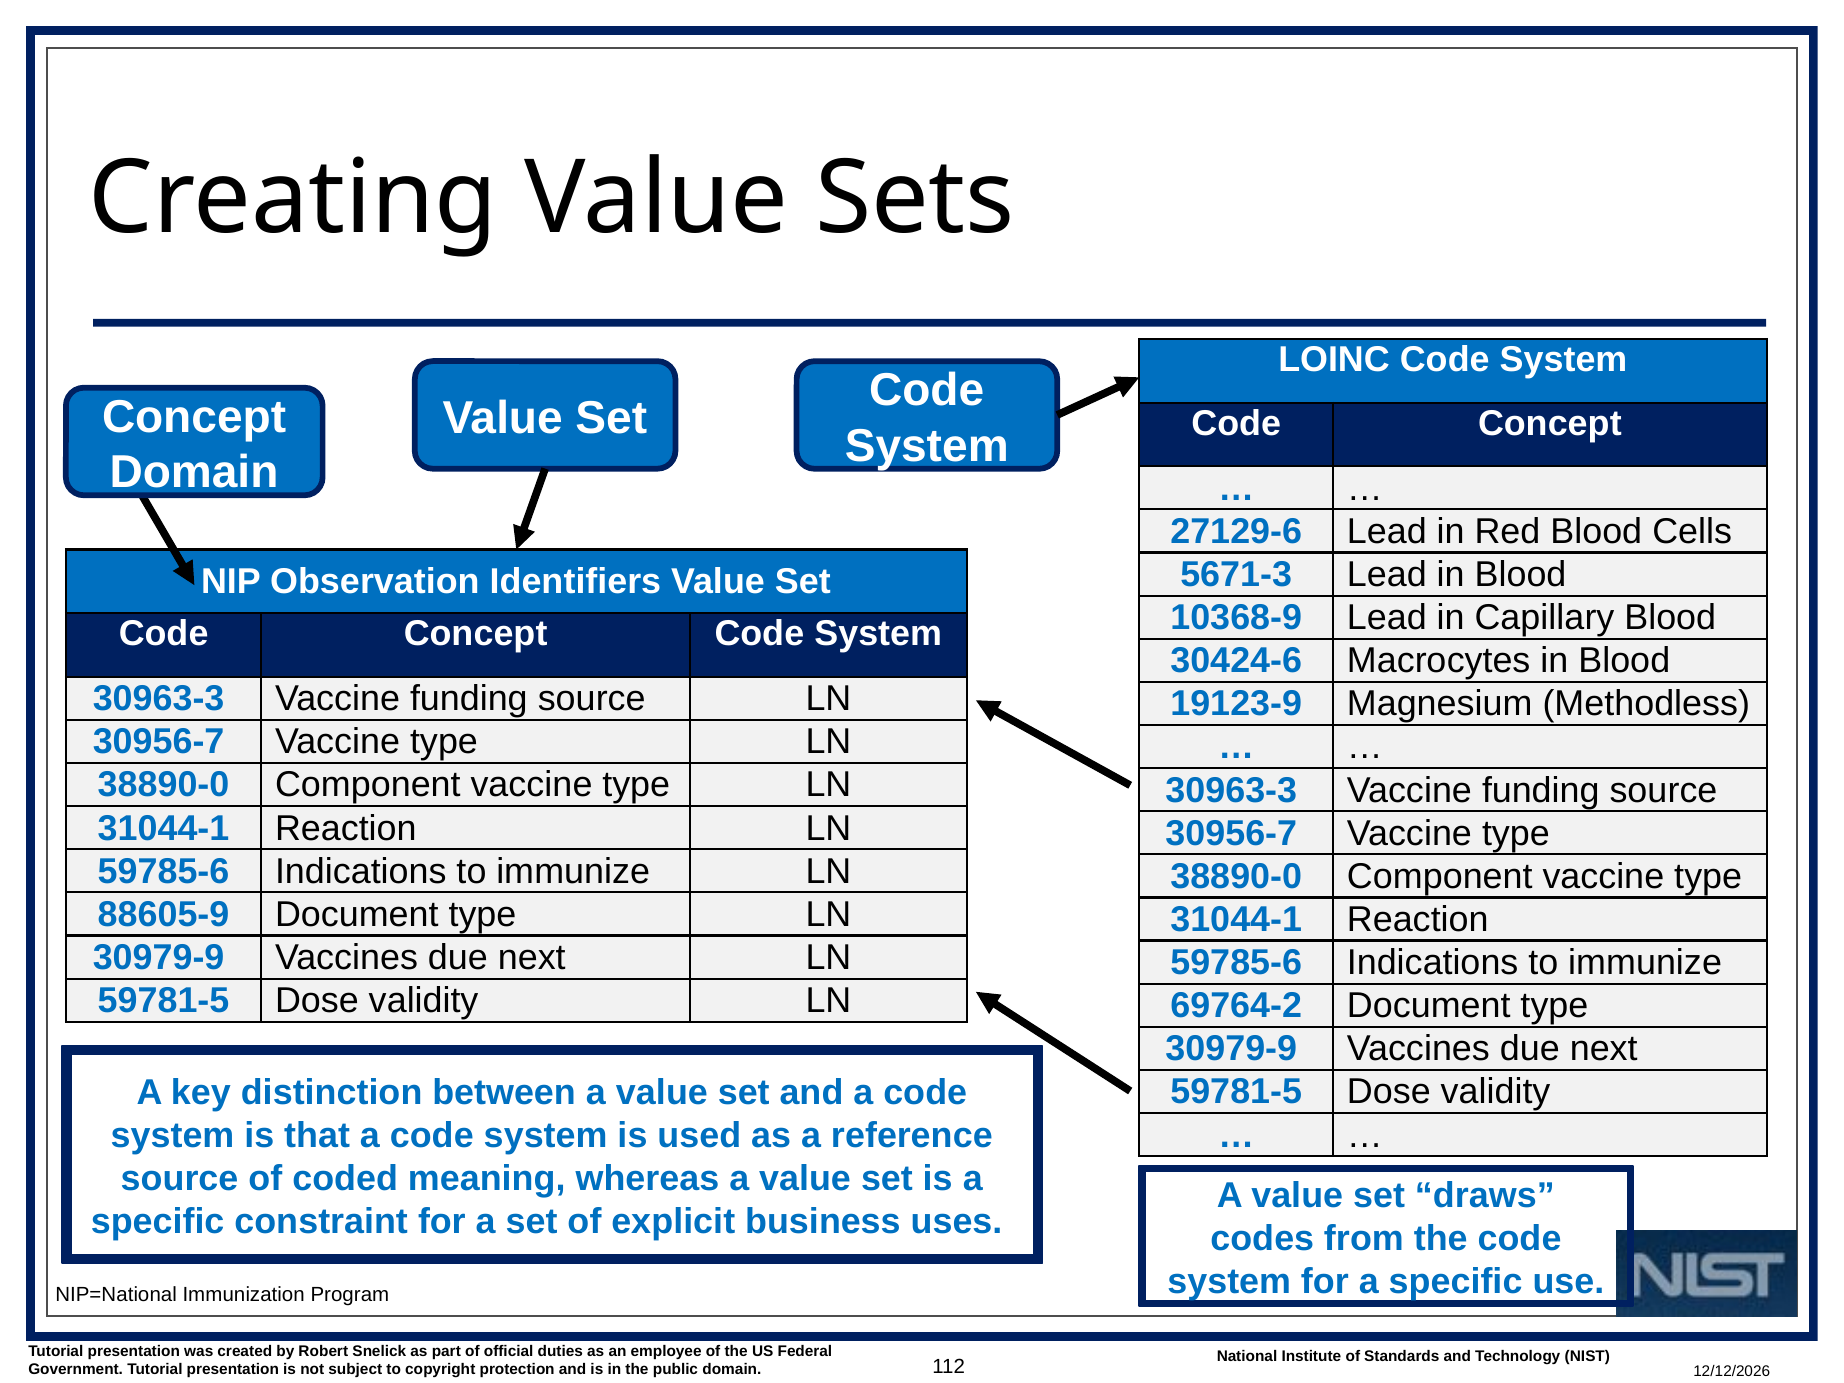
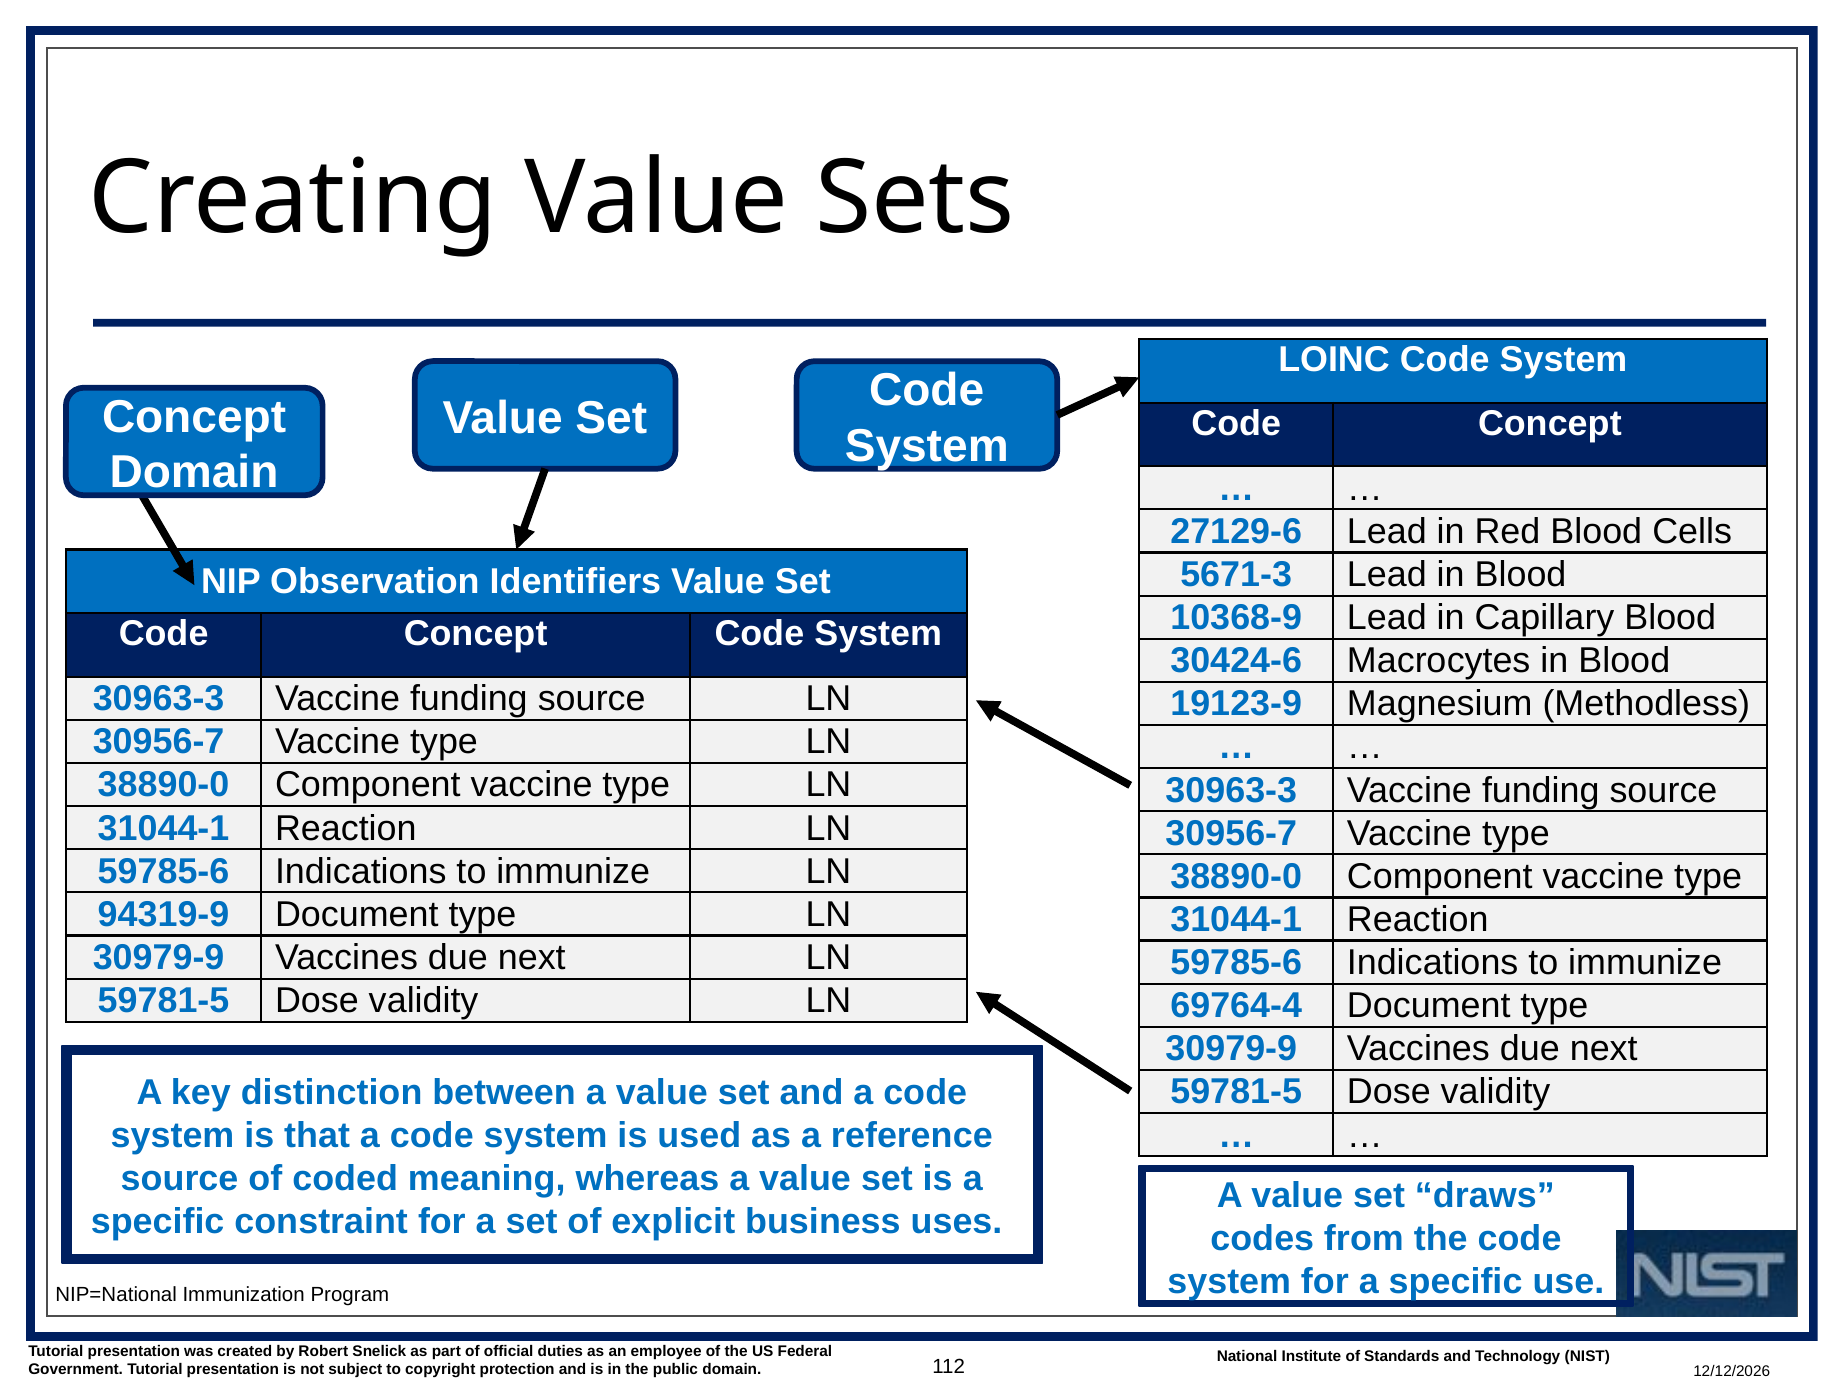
88605-9: 88605-9 -> 94319-9
69764-2: 69764-2 -> 69764-4
